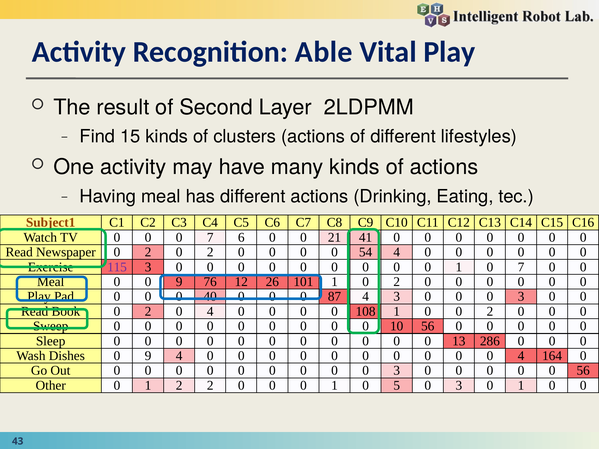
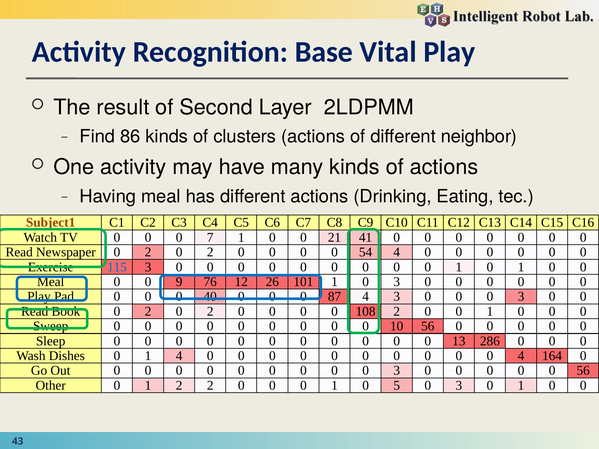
Able: Able -> Base
15: 15 -> 86
lifestyles: lifestyles -> neighbor
7 6: 6 -> 1
115 colour: purple -> blue
1 0 7: 7 -> 1
1 0 2: 2 -> 3
4 at (210, 312): 4 -> 2
108 1: 1 -> 2
2 at (490, 312): 2 -> 1
Dishes 0 9: 9 -> 1
